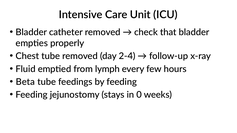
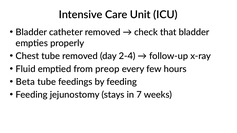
lymph: lymph -> preop
0: 0 -> 7
